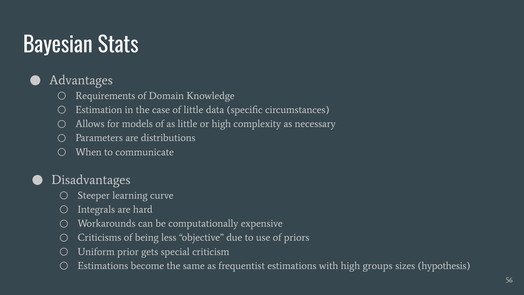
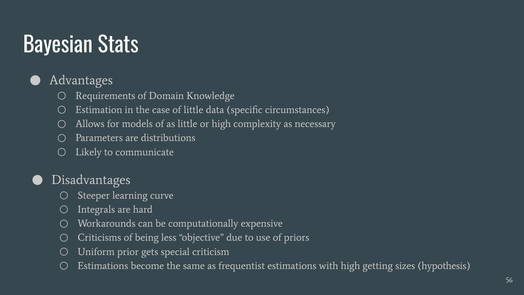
When: When -> Likely
groups: groups -> getting
